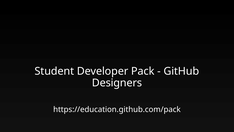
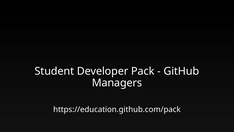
Designers: Designers -> Managers
